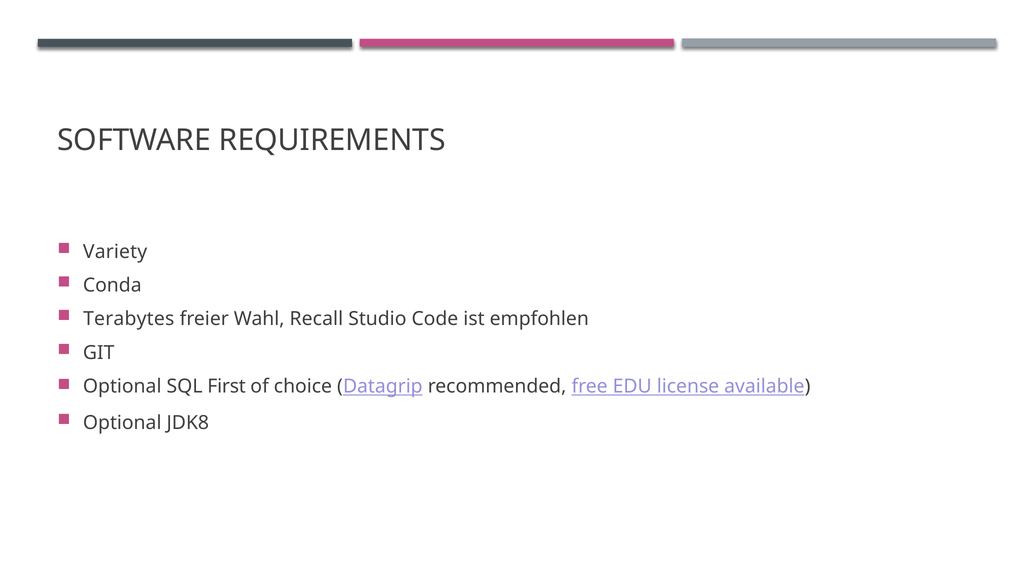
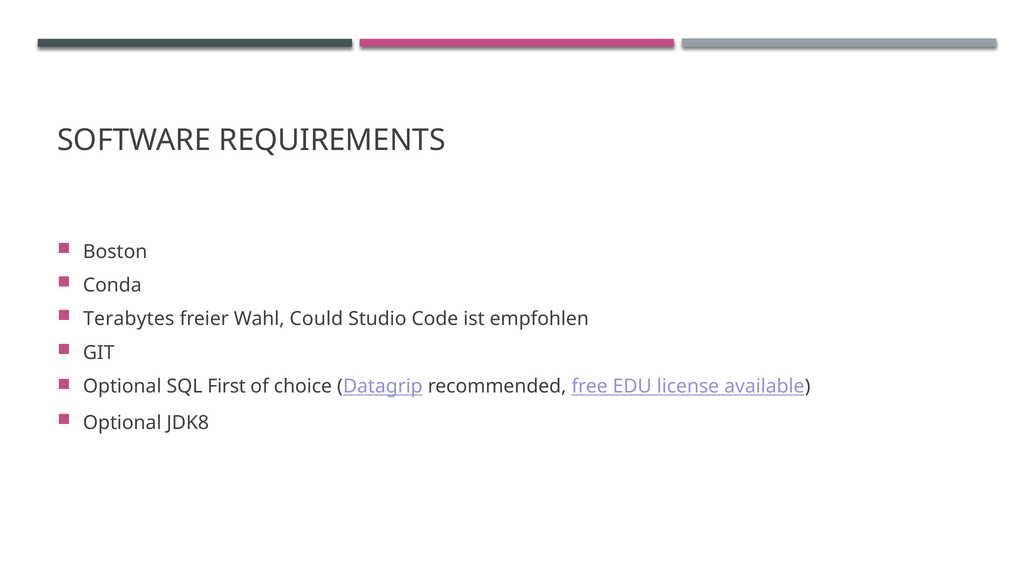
Variety: Variety -> Boston
Recall: Recall -> Could
